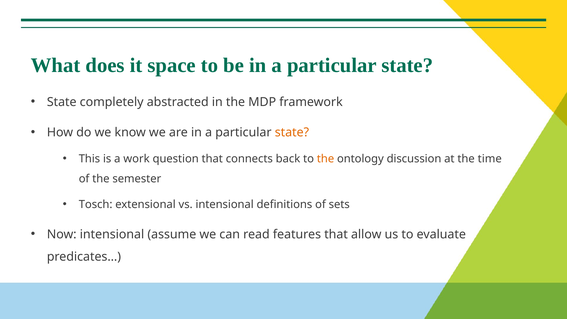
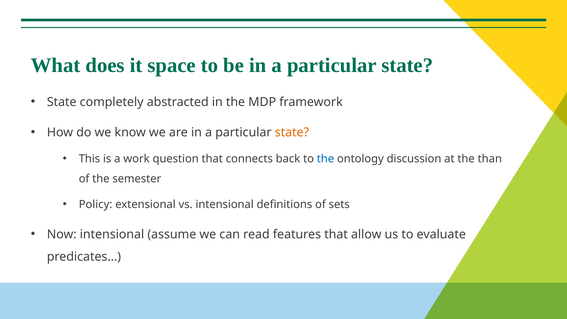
the at (326, 159) colour: orange -> blue
time: time -> than
Tosch: Tosch -> Policy
